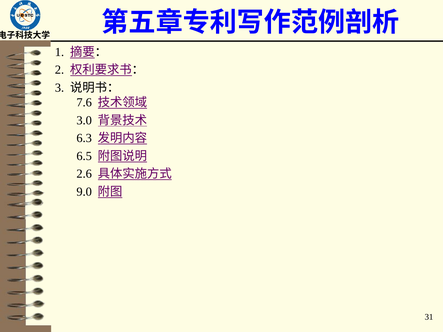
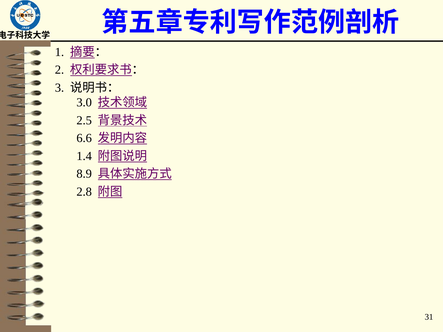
7.6: 7.6 -> 3.0
3.0: 3.0 -> 2.5
6.3: 6.3 -> 6.6
6.5: 6.5 -> 1.4
2.6: 2.6 -> 8.9
9.0: 9.0 -> 2.8
